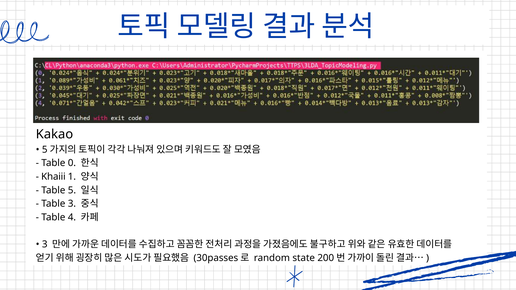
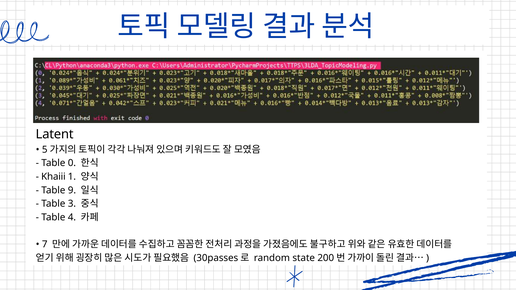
Kakao: Kakao -> Latent
Table 5: 5 -> 9
3 at (45, 245): 3 -> 7
